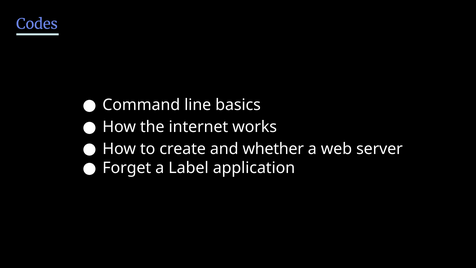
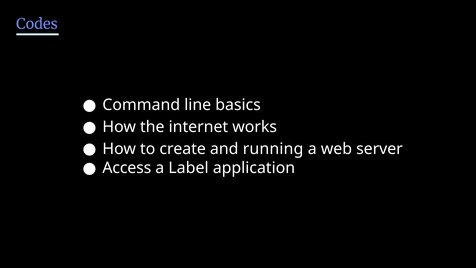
whether: whether -> running
Forget: Forget -> Access
